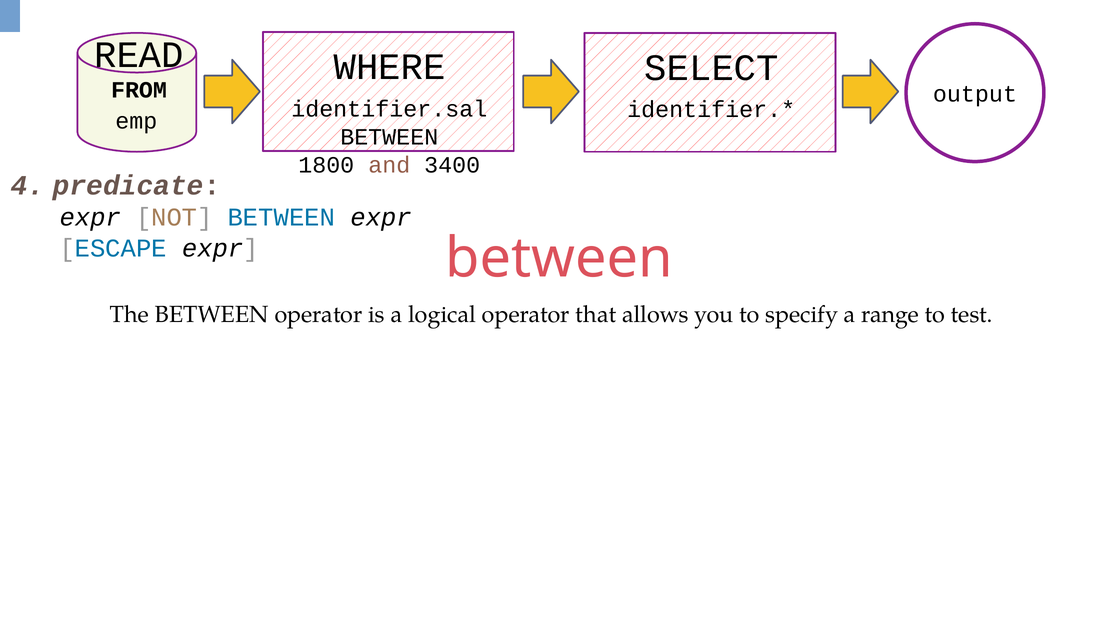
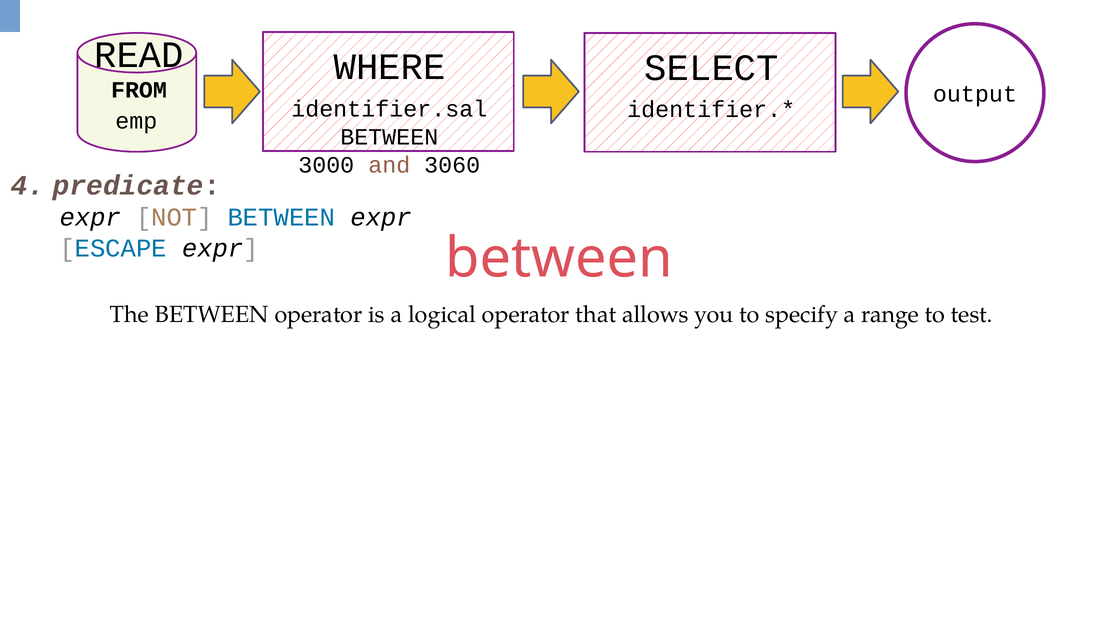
1800: 1800 -> 3000
3400: 3400 -> 3060
